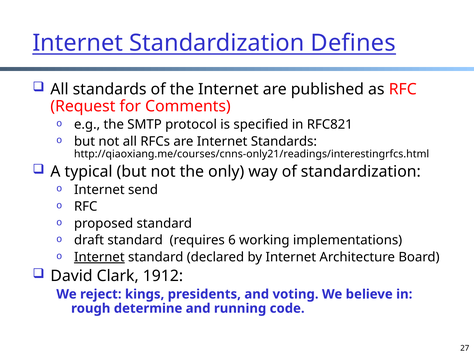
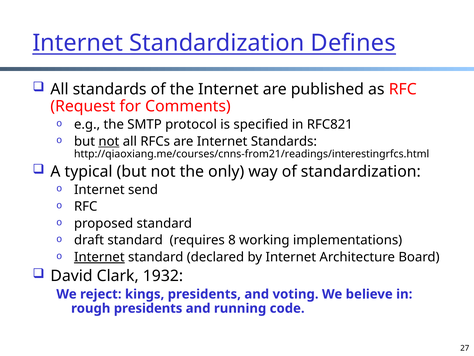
not at (109, 141) underline: none -> present
http://qiaoxiang.me/courses/cnns-only21/readings/interestingrfcs.html: http://qiaoxiang.me/courses/cnns-only21/readings/interestingrfcs.html -> http://qiaoxiang.me/courses/cnns-from21/readings/interestingrfcs.html
6: 6 -> 8
1912: 1912 -> 1932
rough determine: determine -> presidents
